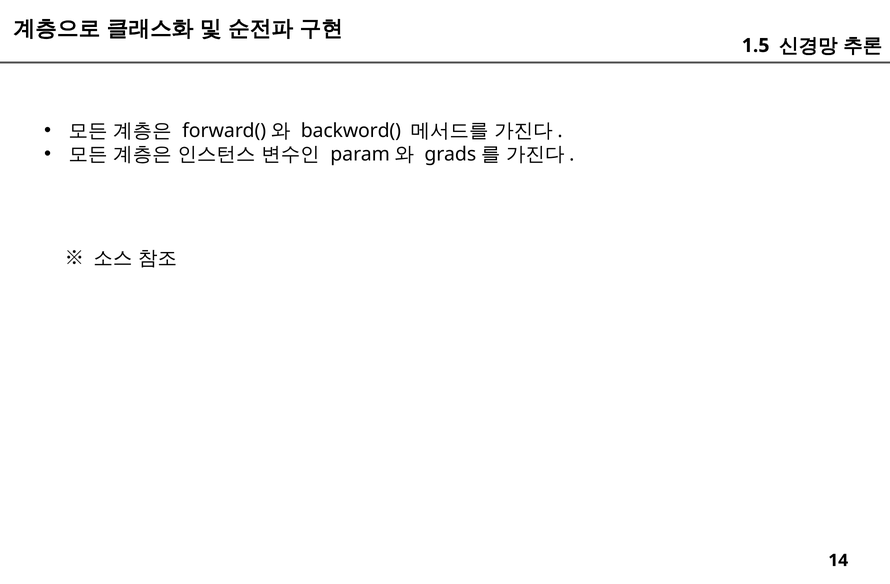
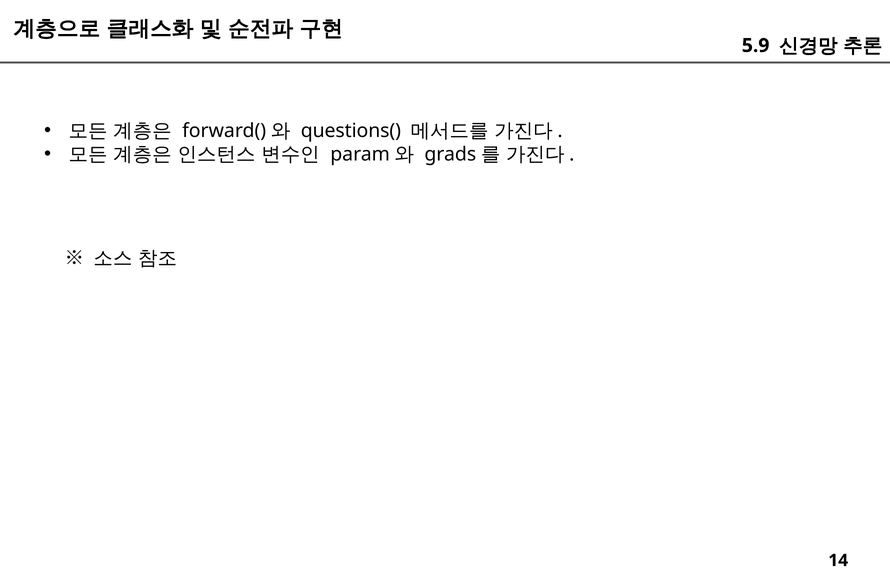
1.5: 1.5 -> 5.9
backword(: backword( -> questions(
